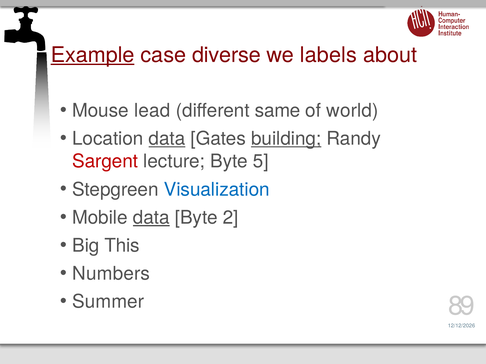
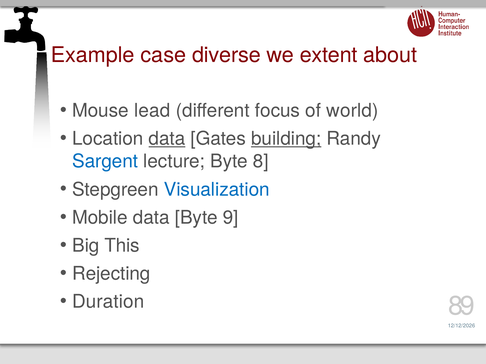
Example underline: present -> none
labels: labels -> extent
same: same -> focus
Sargent colour: red -> blue
5: 5 -> 8
data at (151, 218) underline: present -> none
2: 2 -> 9
Numbers: Numbers -> Rejecting
Summer: Summer -> Duration
